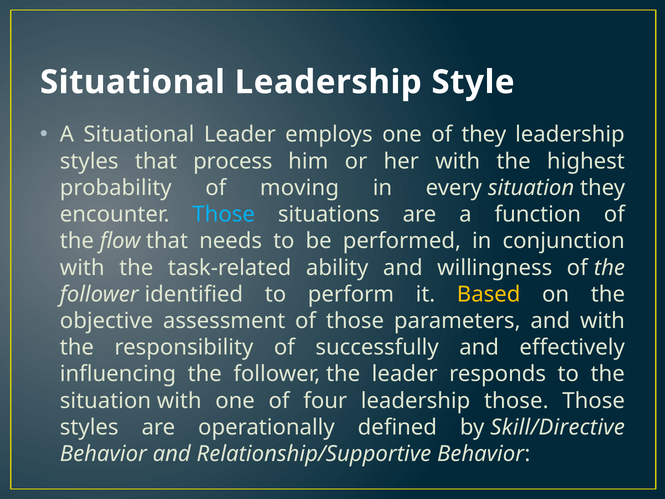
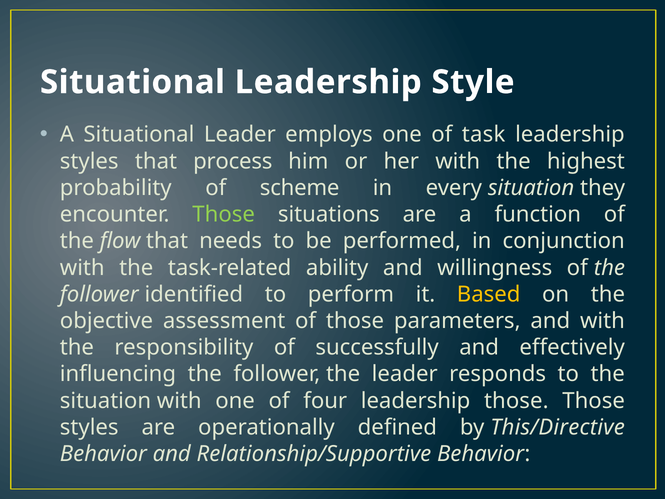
of they: they -> task
moving: moving -> scheme
Those at (224, 214) colour: light blue -> light green
Skill/Directive: Skill/Directive -> This/Directive
